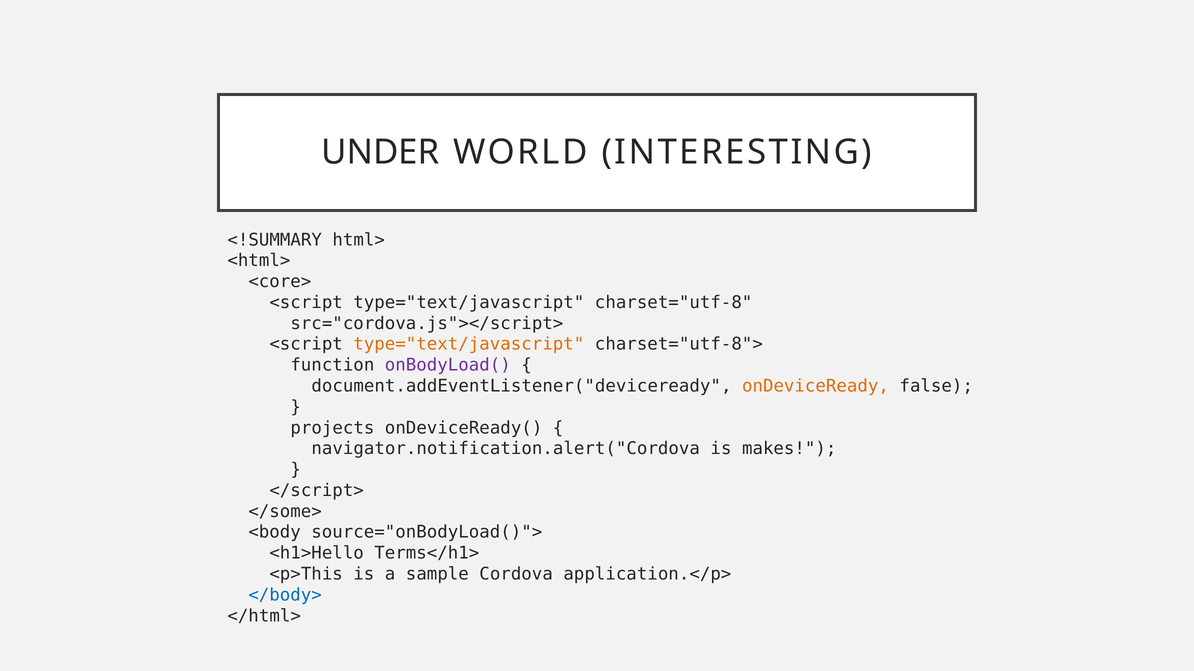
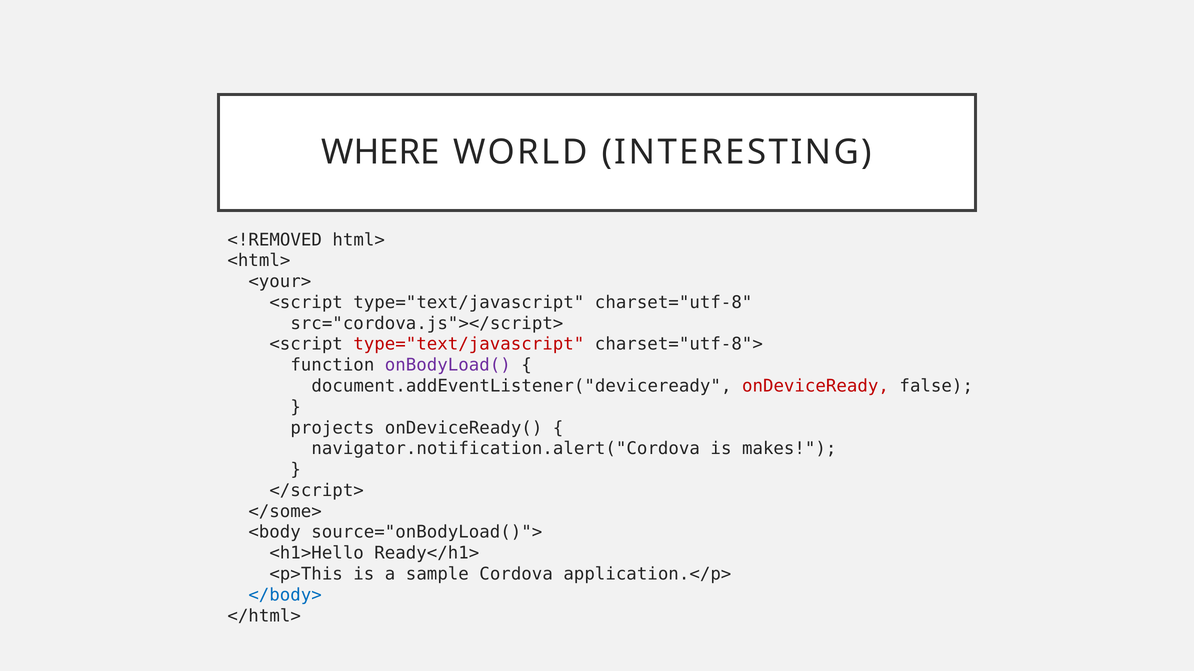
UNDER: UNDER -> WHERE
<!SUMMARY: <!SUMMARY -> <!REMOVED
<core>: <core> -> <your>
type="text/javascript at (469, 345) colour: orange -> red
onDeviceReady colour: orange -> red
Terms</h1>: Terms</h1> -> Ready</h1>
